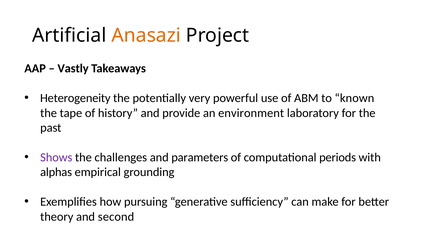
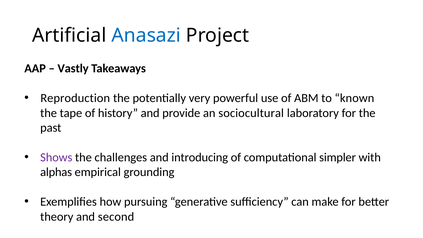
Anasazi colour: orange -> blue
Heterogeneity: Heterogeneity -> Reproduction
environment: environment -> sociocultural
parameters: parameters -> introducing
periods: periods -> simpler
